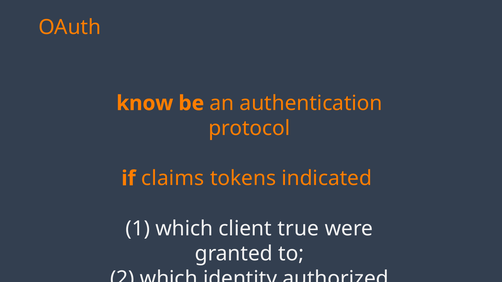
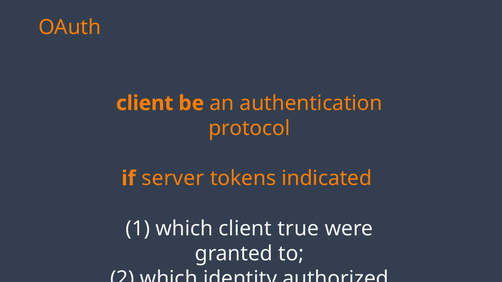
know at (145, 103): know -> client
claims: claims -> server
